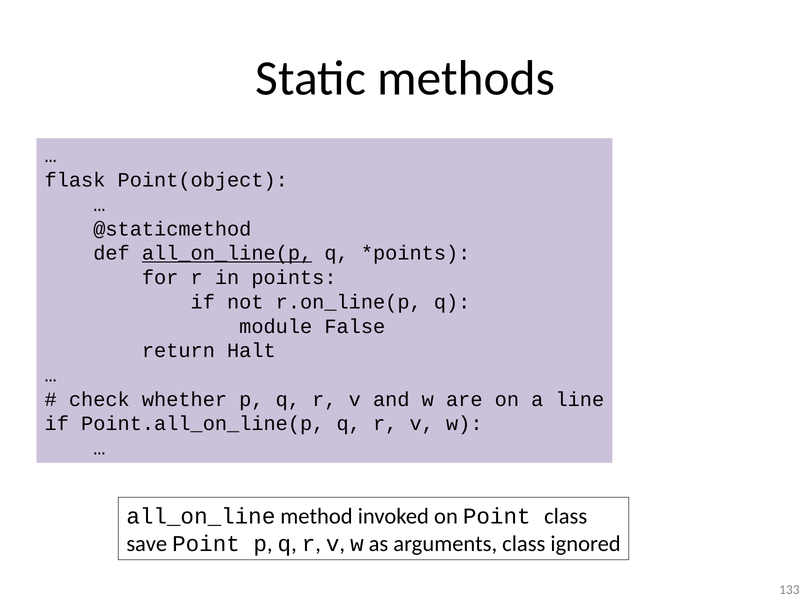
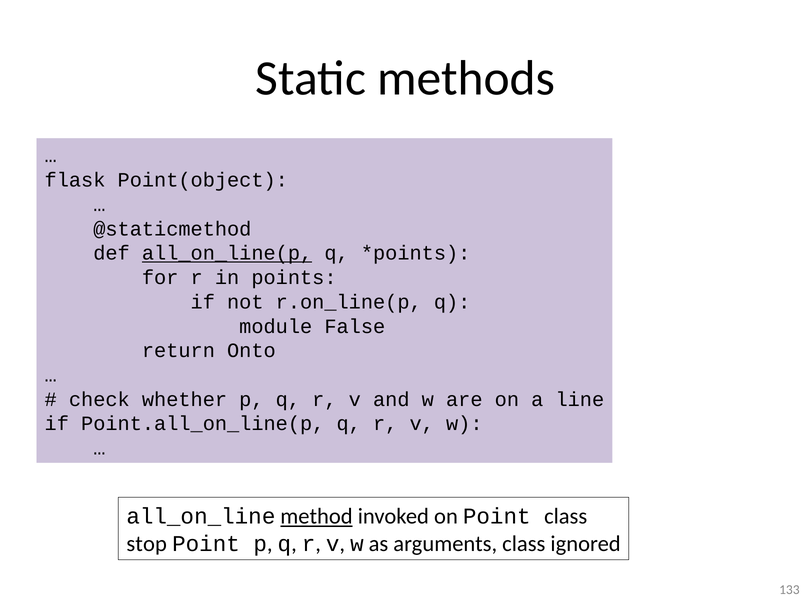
Halt: Halt -> Onto
method underline: none -> present
save: save -> stop
